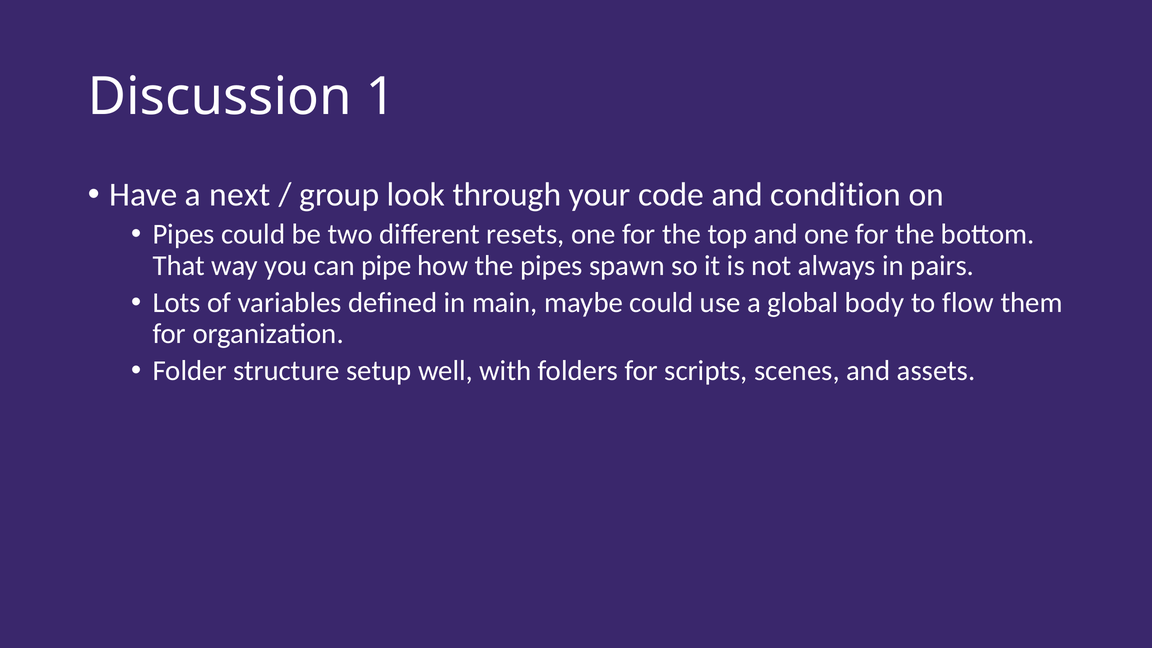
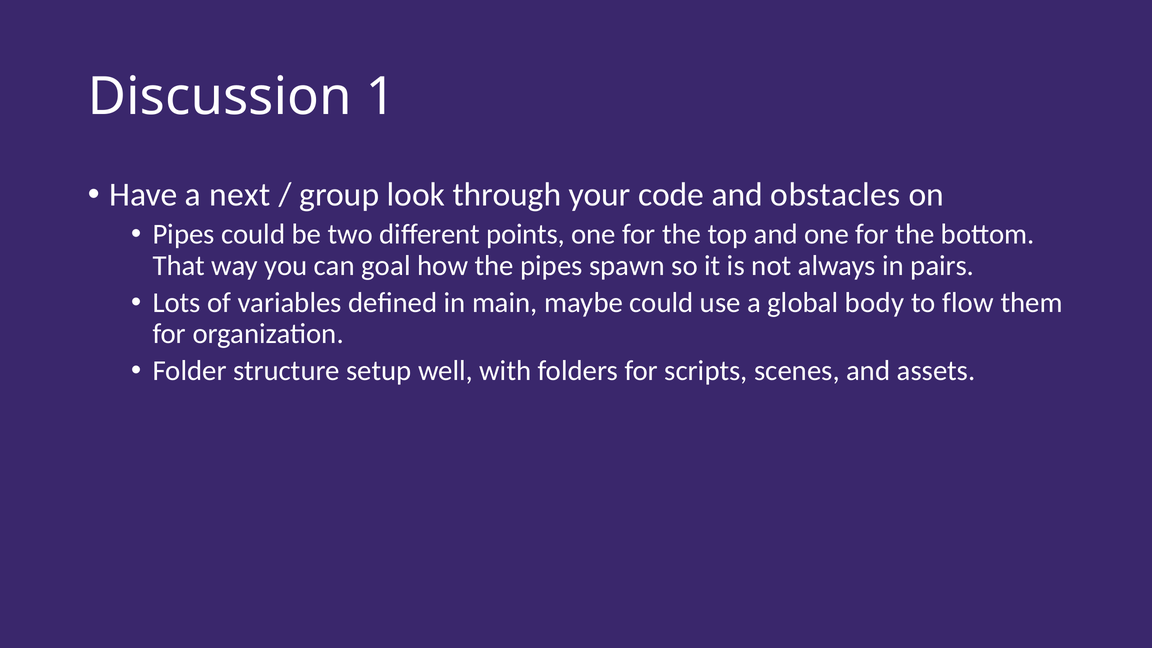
condition: condition -> obstacles
resets: resets -> points
pipe: pipe -> goal
